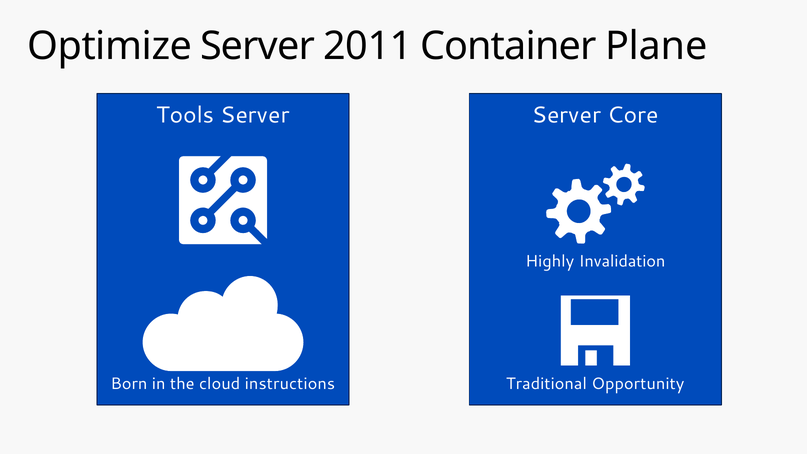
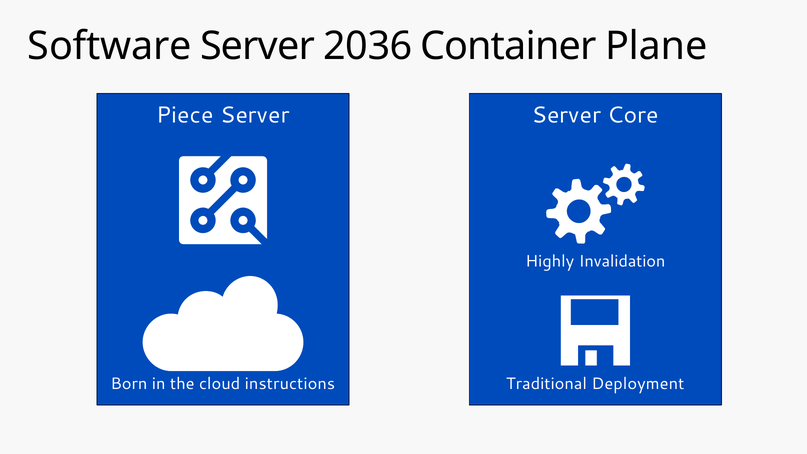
Optimize: Optimize -> Software
2011: 2011 -> 2036
Tools: Tools -> Piece
Opportunity: Opportunity -> Deployment
